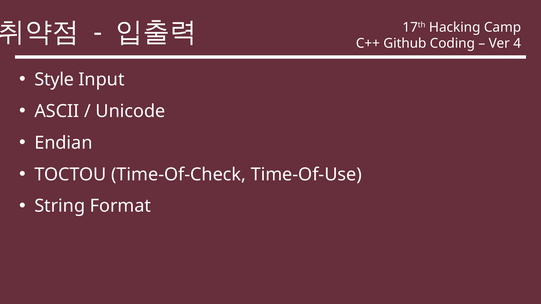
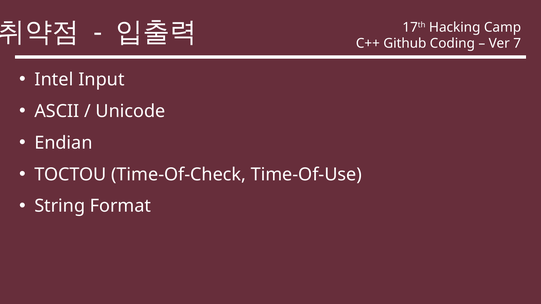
4: 4 -> 7
Style: Style -> Intel
